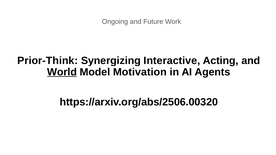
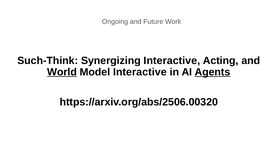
Prior-Think: Prior-Think -> Such-Think
Model Motivation: Motivation -> Interactive
Agents underline: none -> present
